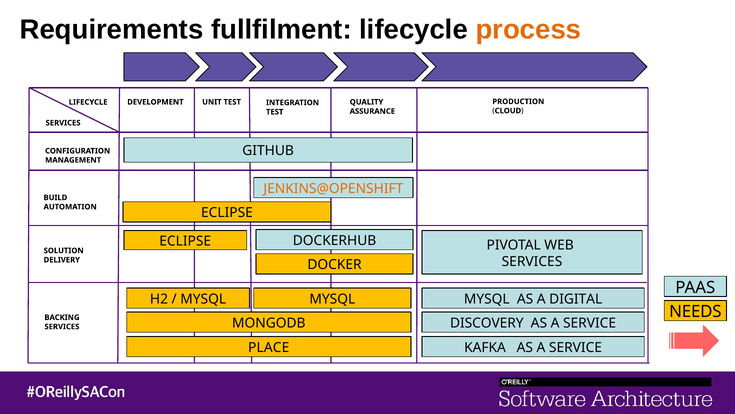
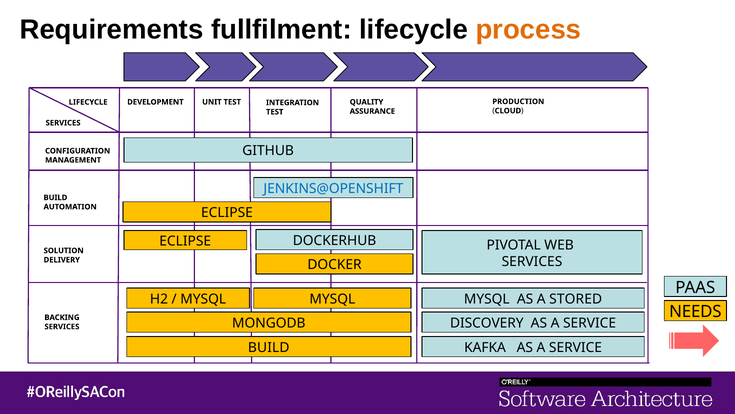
JENKINS@OPENSHIFT colour: orange -> blue
DIGITAL: DIGITAL -> STORED
PLACE at (269, 347): PLACE -> BUILD
